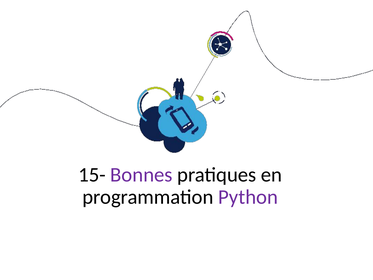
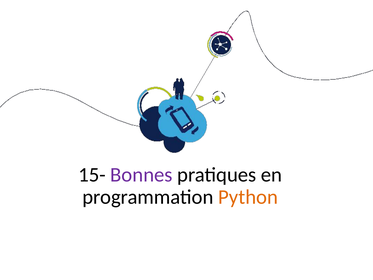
Python colour: purple -> orange
